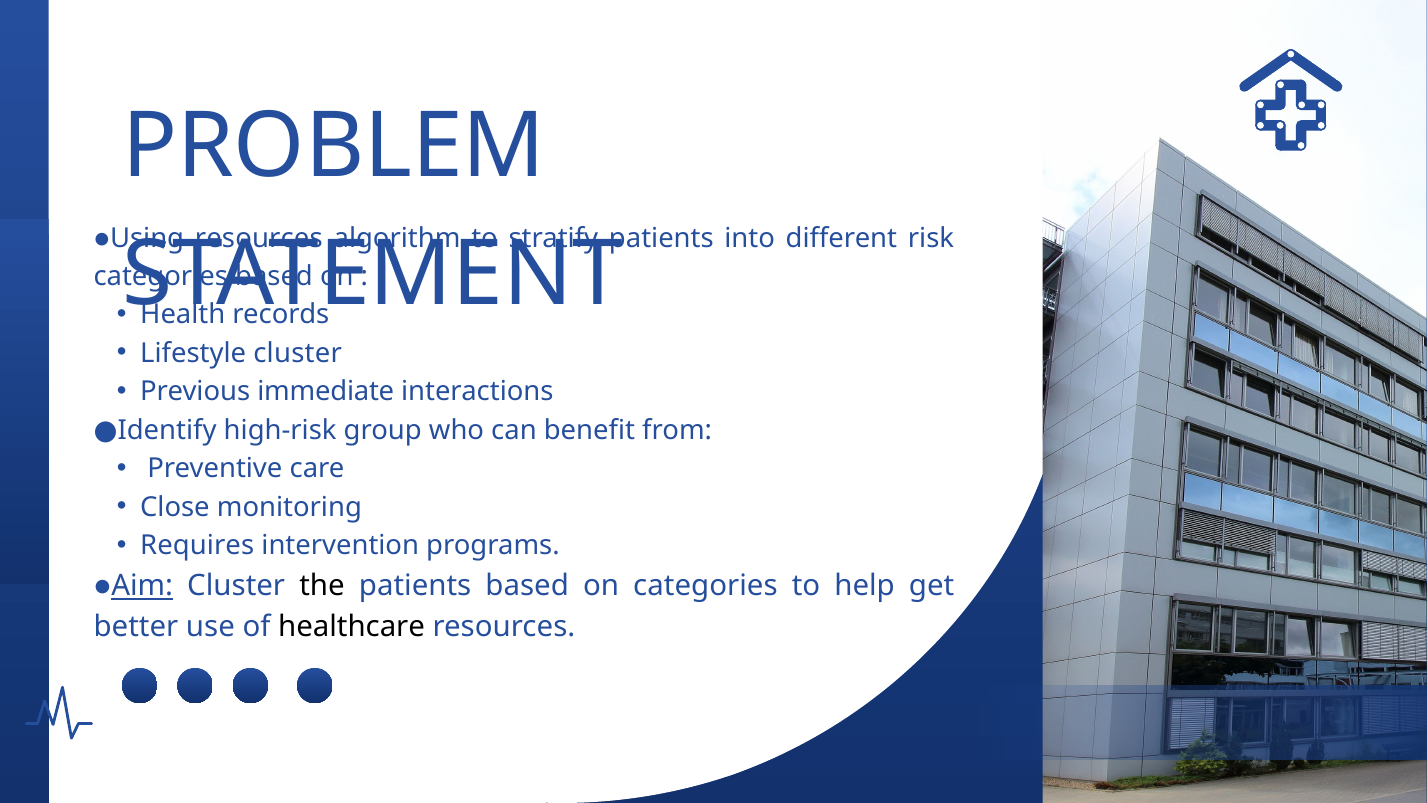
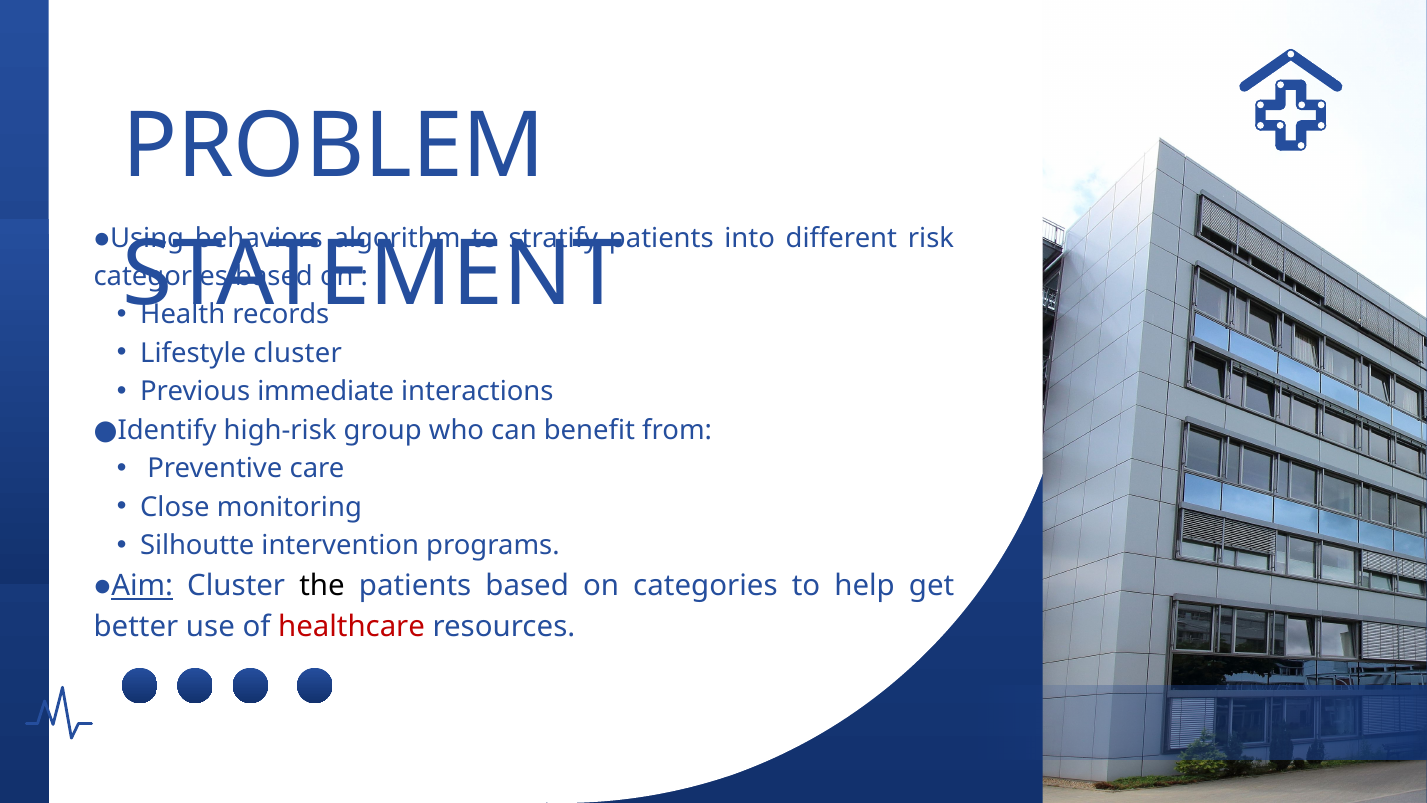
resources at (259, 238): resources -> behaviors
Requires: Requires -> Silhoutte
healthcare colour: black -> red
